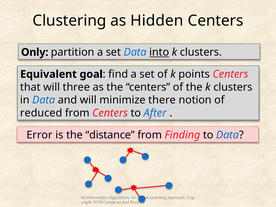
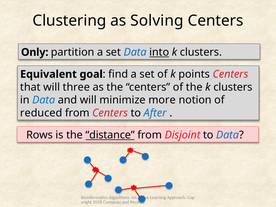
Hidden: Hidden -> Solving
there: there -> more
Error: Error -> Rows
distance underline: none -> present
Finding: Finding -> Disjoint
